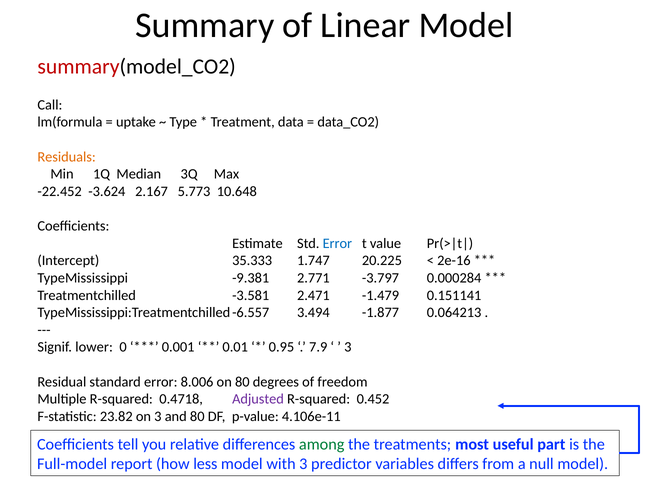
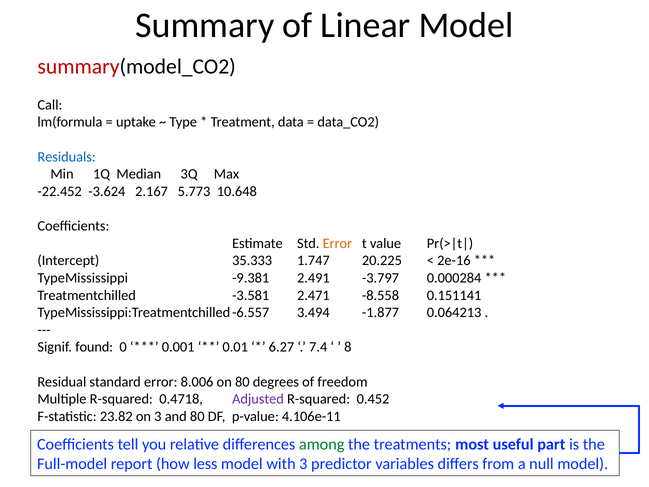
Residuals colour: orange -> blue
Error at (337, 243) colour: blue -> orange
2.771: 2.771 -> 2.491
-1.479: -1.479 -> -8.558
lower: lower -> found
0.95: 0.95 -> 6.27
7.9: 7.9 -> 7.4
3 at (348, 347): 3 -> 8
